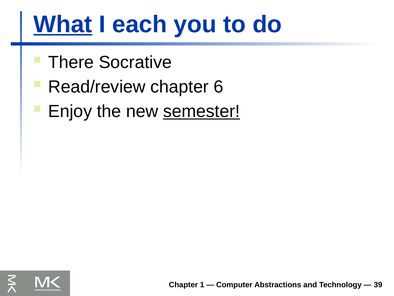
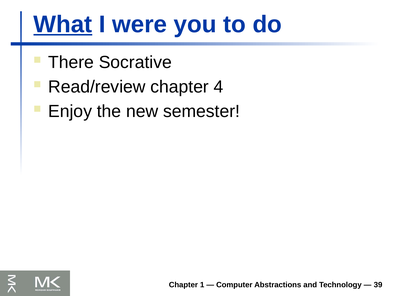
each: each -> were
6: 6 -> 4
semester underline: present -> none
